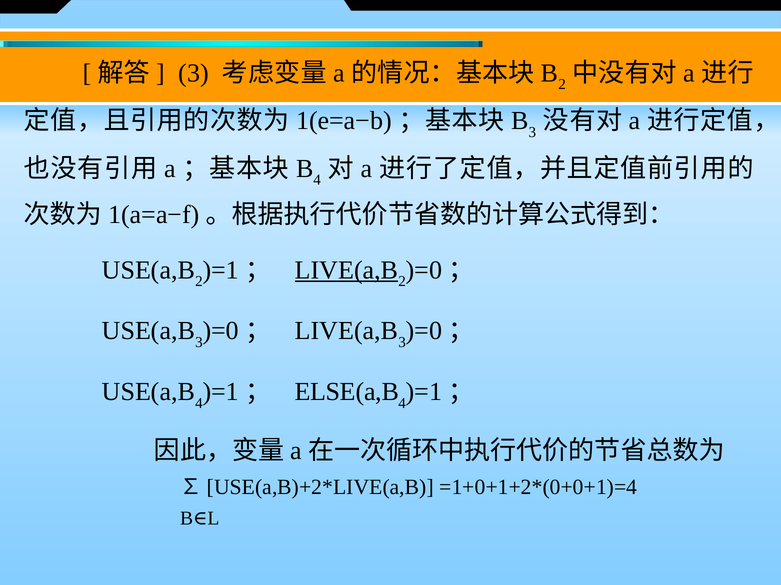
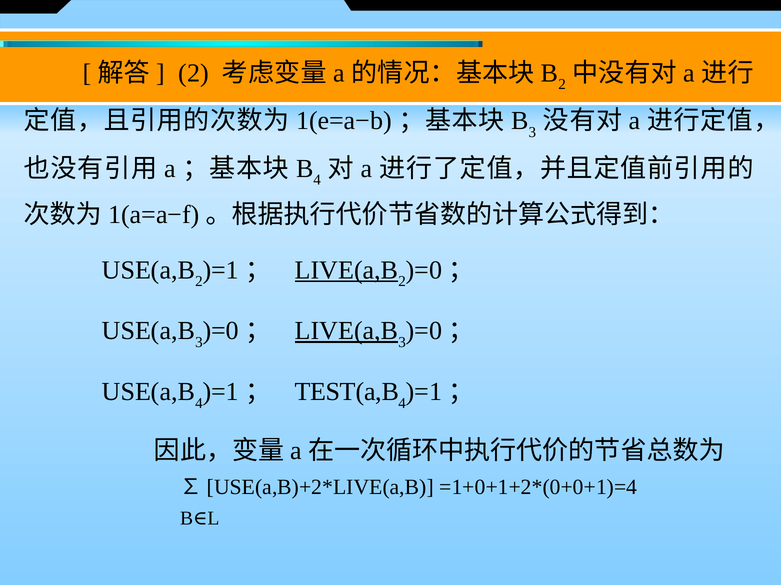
3 at (194, 73): 3 -> 2
LIVE(a,B at (347, 331) underline: none -> present
ELSE(a,B: ELSE(a,B -> TEST(a,B
